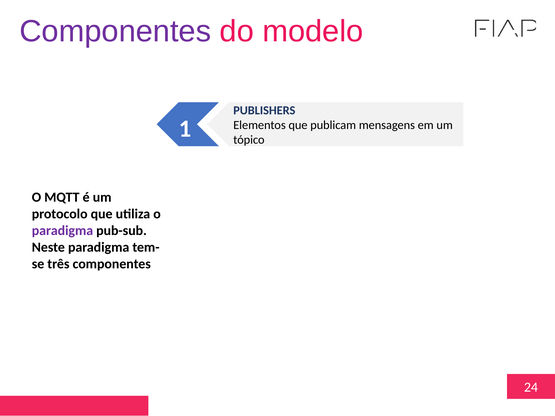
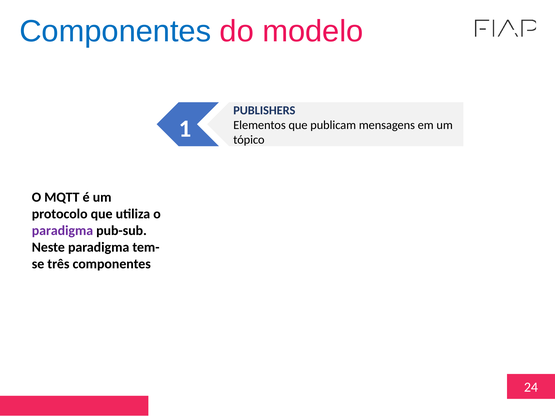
Componentes at (115, 32) colour: purple -> blue
